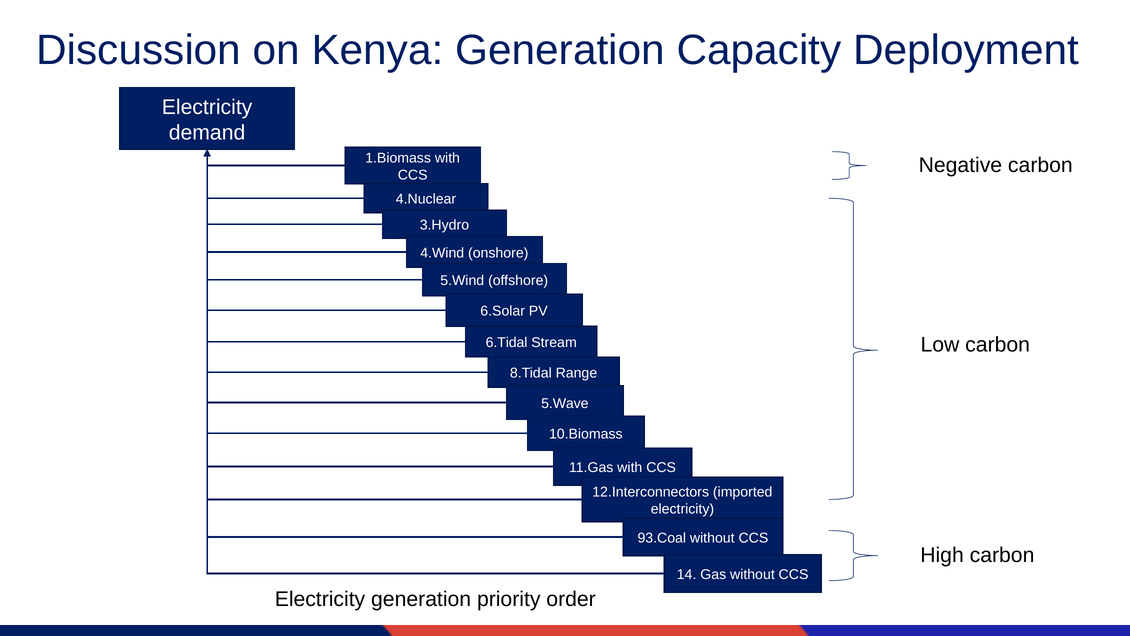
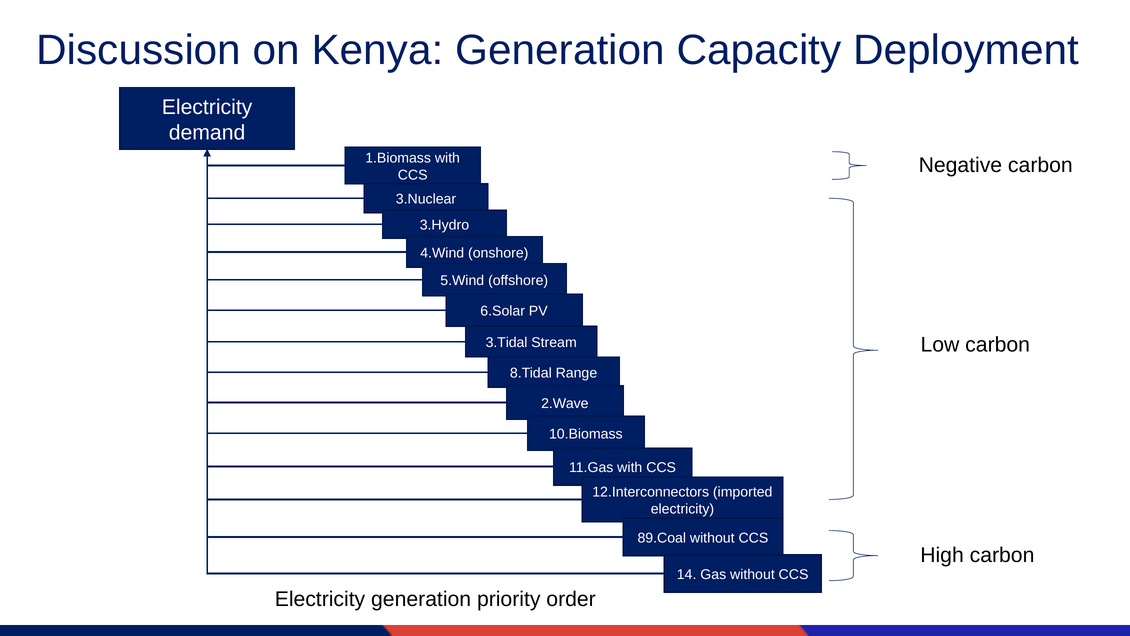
4.Nuclear: 4.Nuclear -> 3.Nuclear
6.Tidal: 6.Tidal -> 3.Tidal
5.Wave: 5.Wave -> 2.Wave
93.Coal: 93.Coal -> 89.Coal
